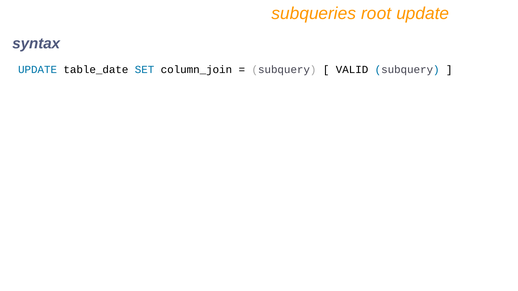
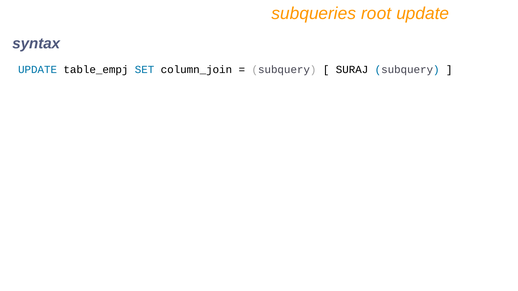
table_date: table_date -> table_empj
VALID: VALID -> SURAJ
